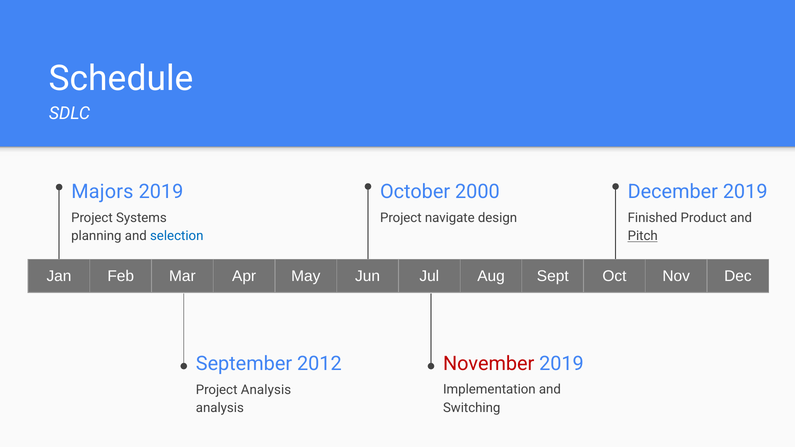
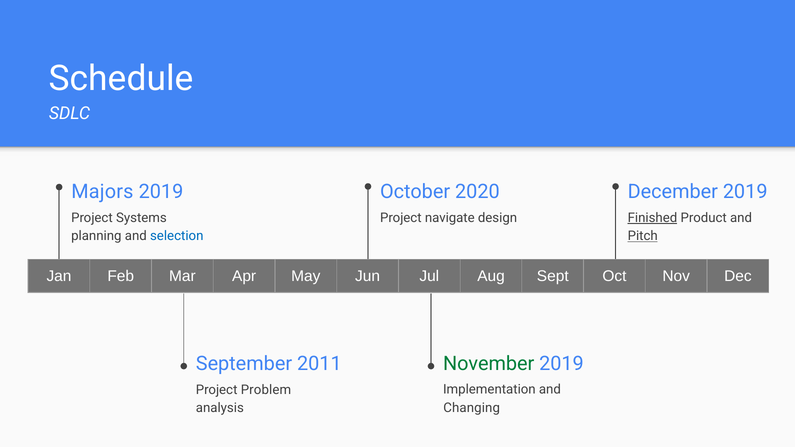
2000: 2000 -> 2020
Finished underline: none -> present
November colour: red -> green
2012: 2012 -> 2011
Project Analysis: Analysis -> Problem
Switching: Switching -> Changing
